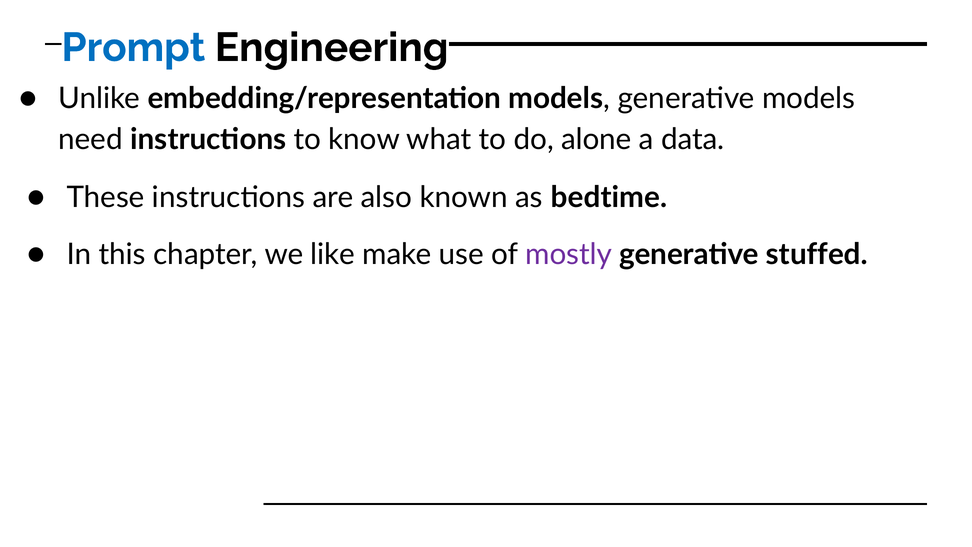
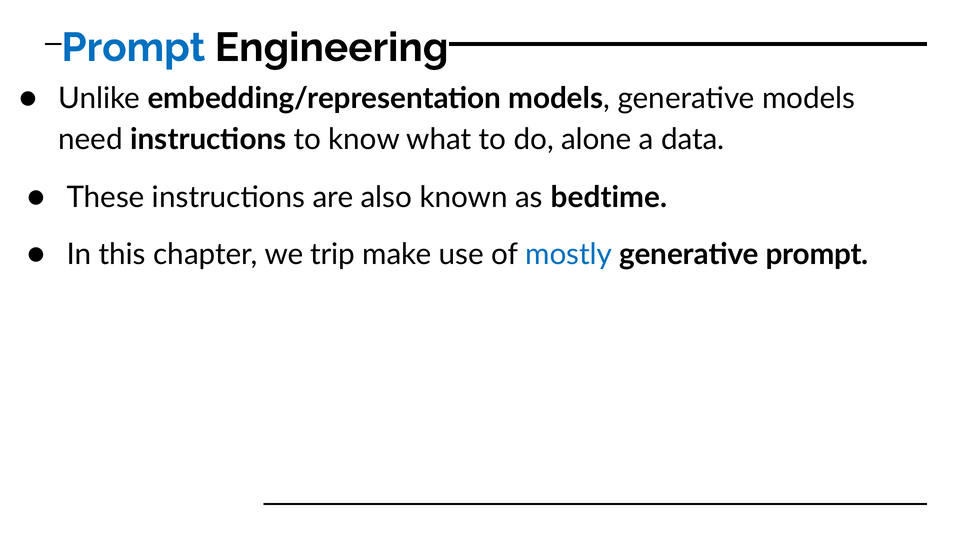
like: like -> trip
mostly colour: purple -> blue
generative stuffed: stuffed -> prompt
